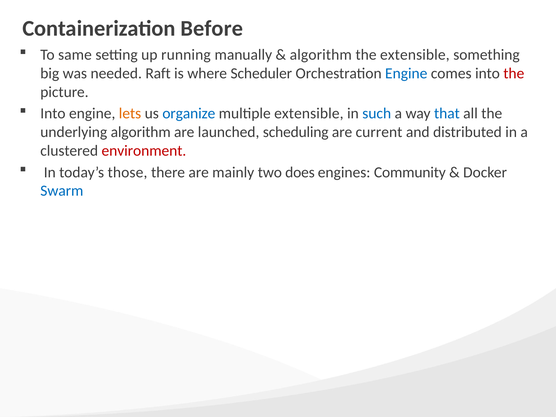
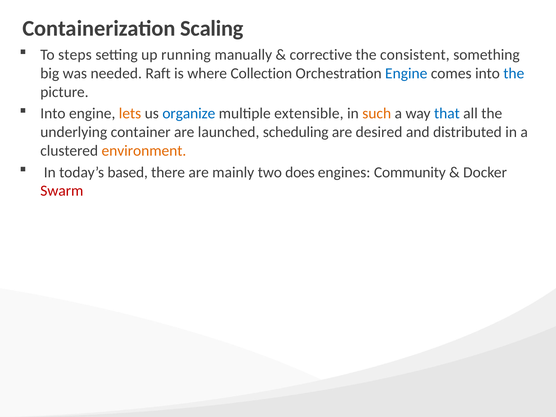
Before: Before -> Scaling
same: same -> steps
algorithm at (321, 55): algorithm -> corrective
the extensible: extensible -> consistent
Scheduler: Scheduler -> Collection
the at (514, 73) colour: red -> blue
such colour: blue -> orange
underlying algorithm: algorithm -> container
current: current -> desired
environment colour: red -> orange
those: those -> based
Swarm colour: blue -> red
